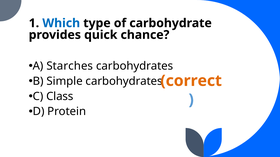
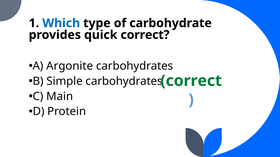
quick chance: chance -> correct
Starches: Starches -> Argonite
correct at (191, 81) colour: orange -> green
Class: Class -> Main
